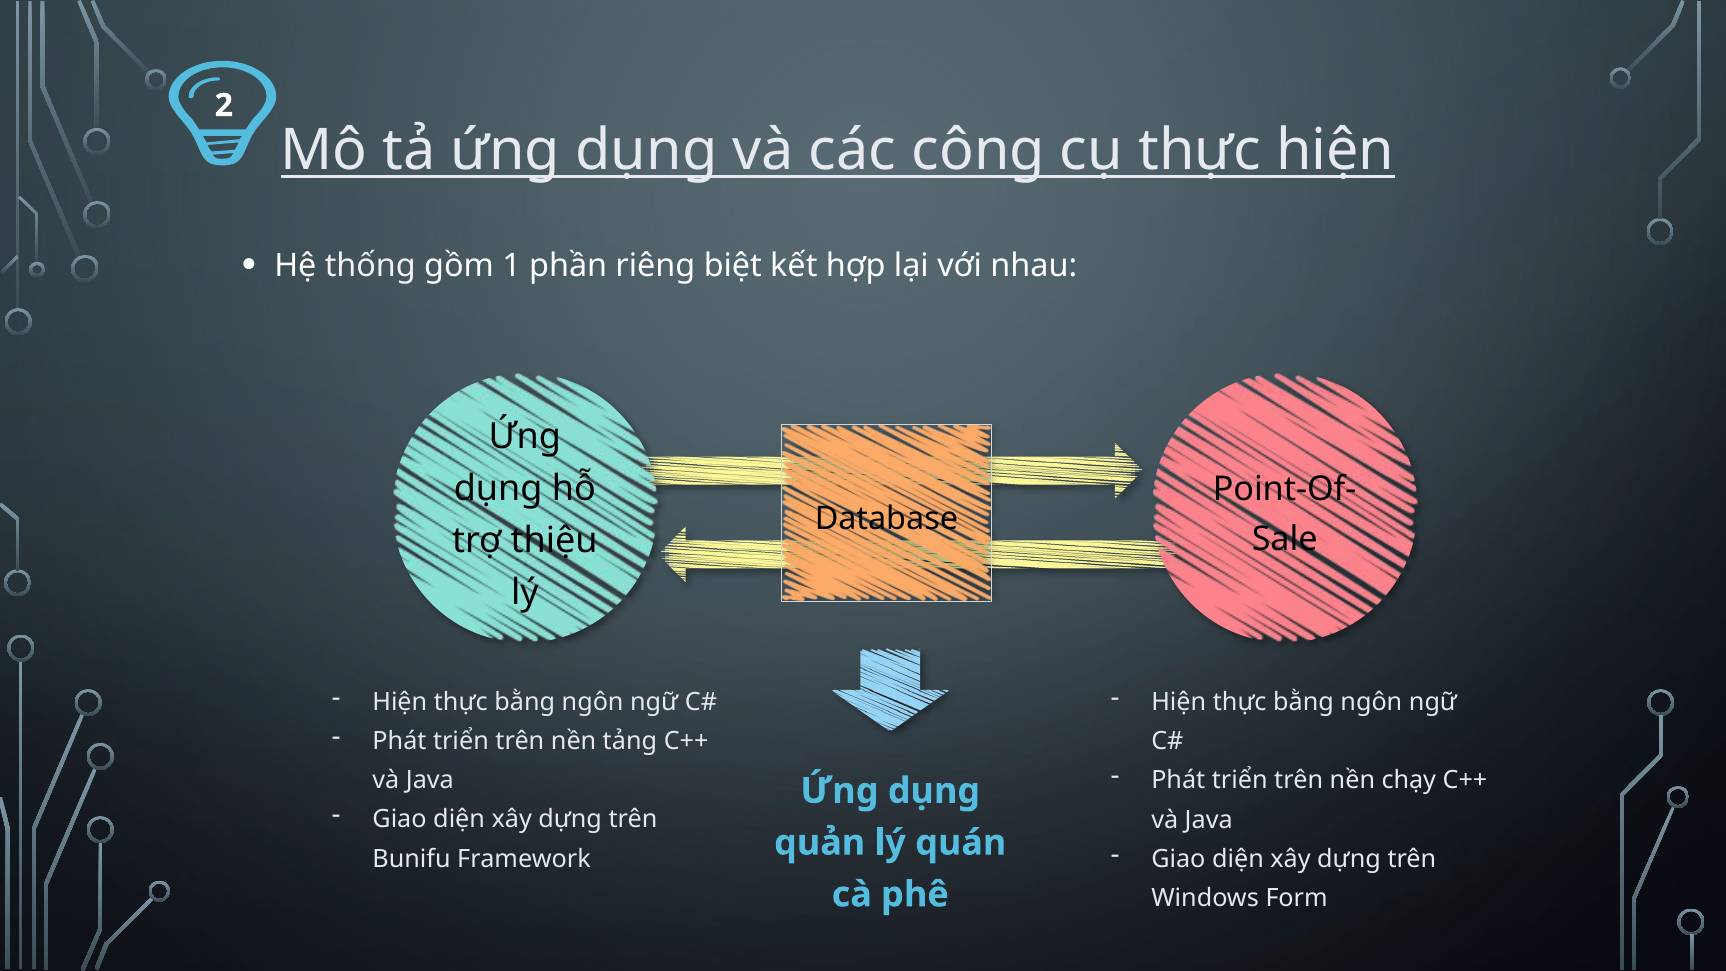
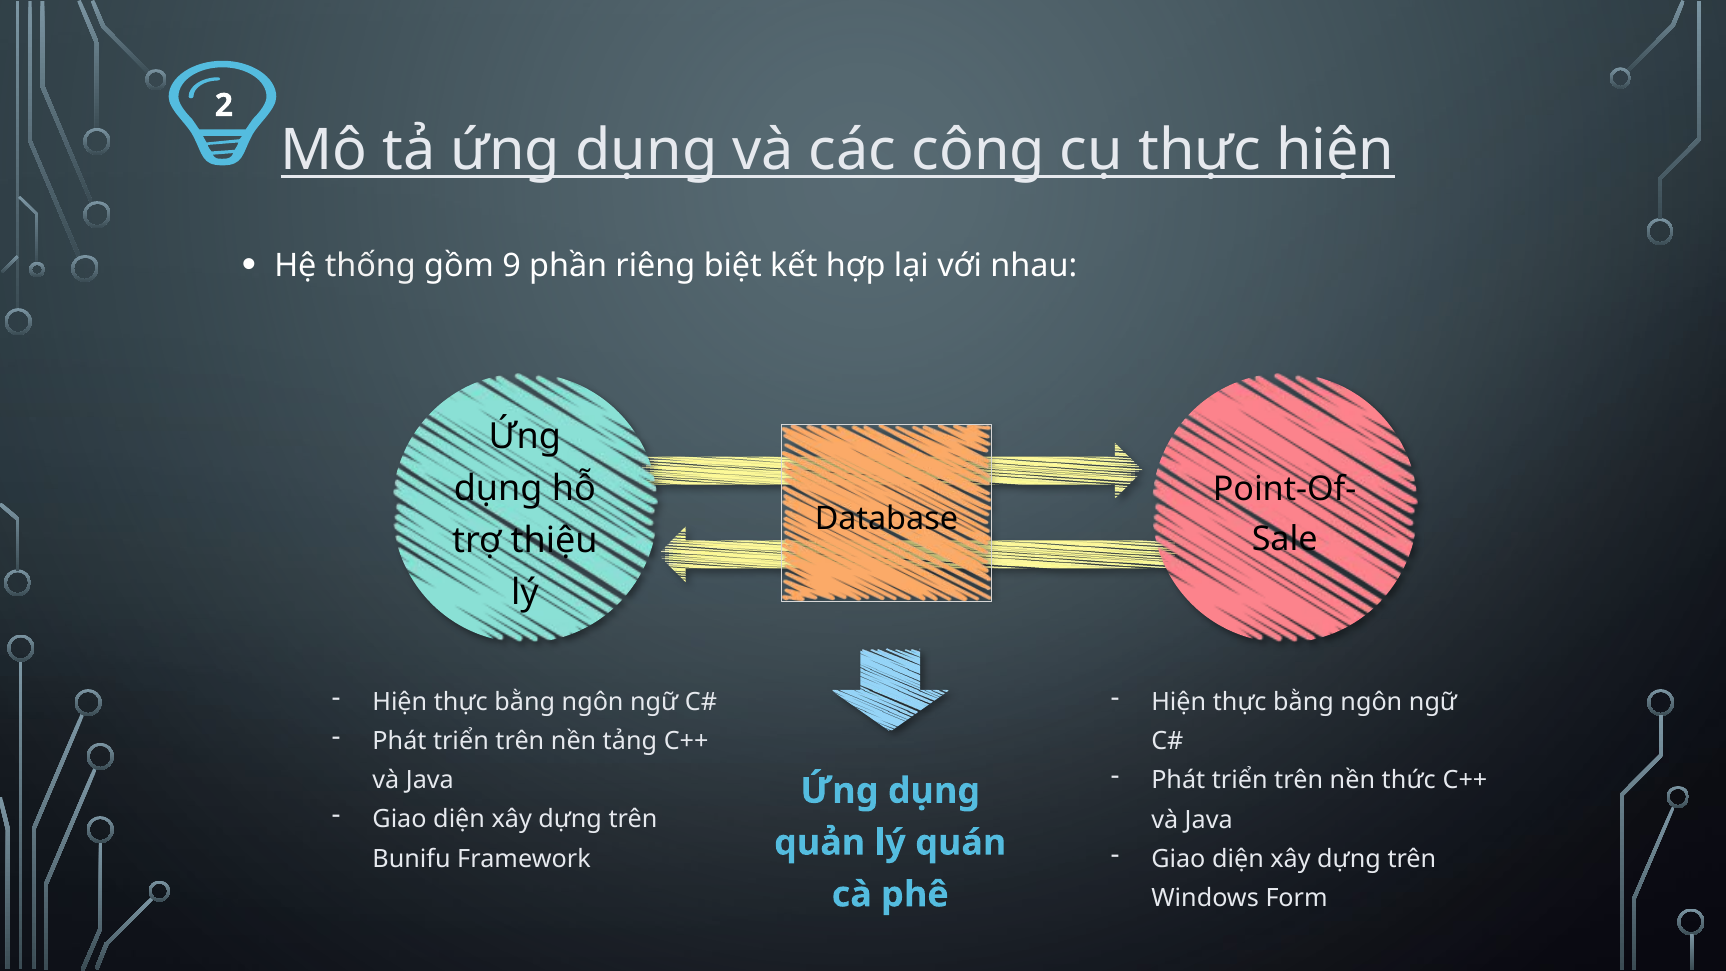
1: 1 -> 9
chạy: chạy -> thức
